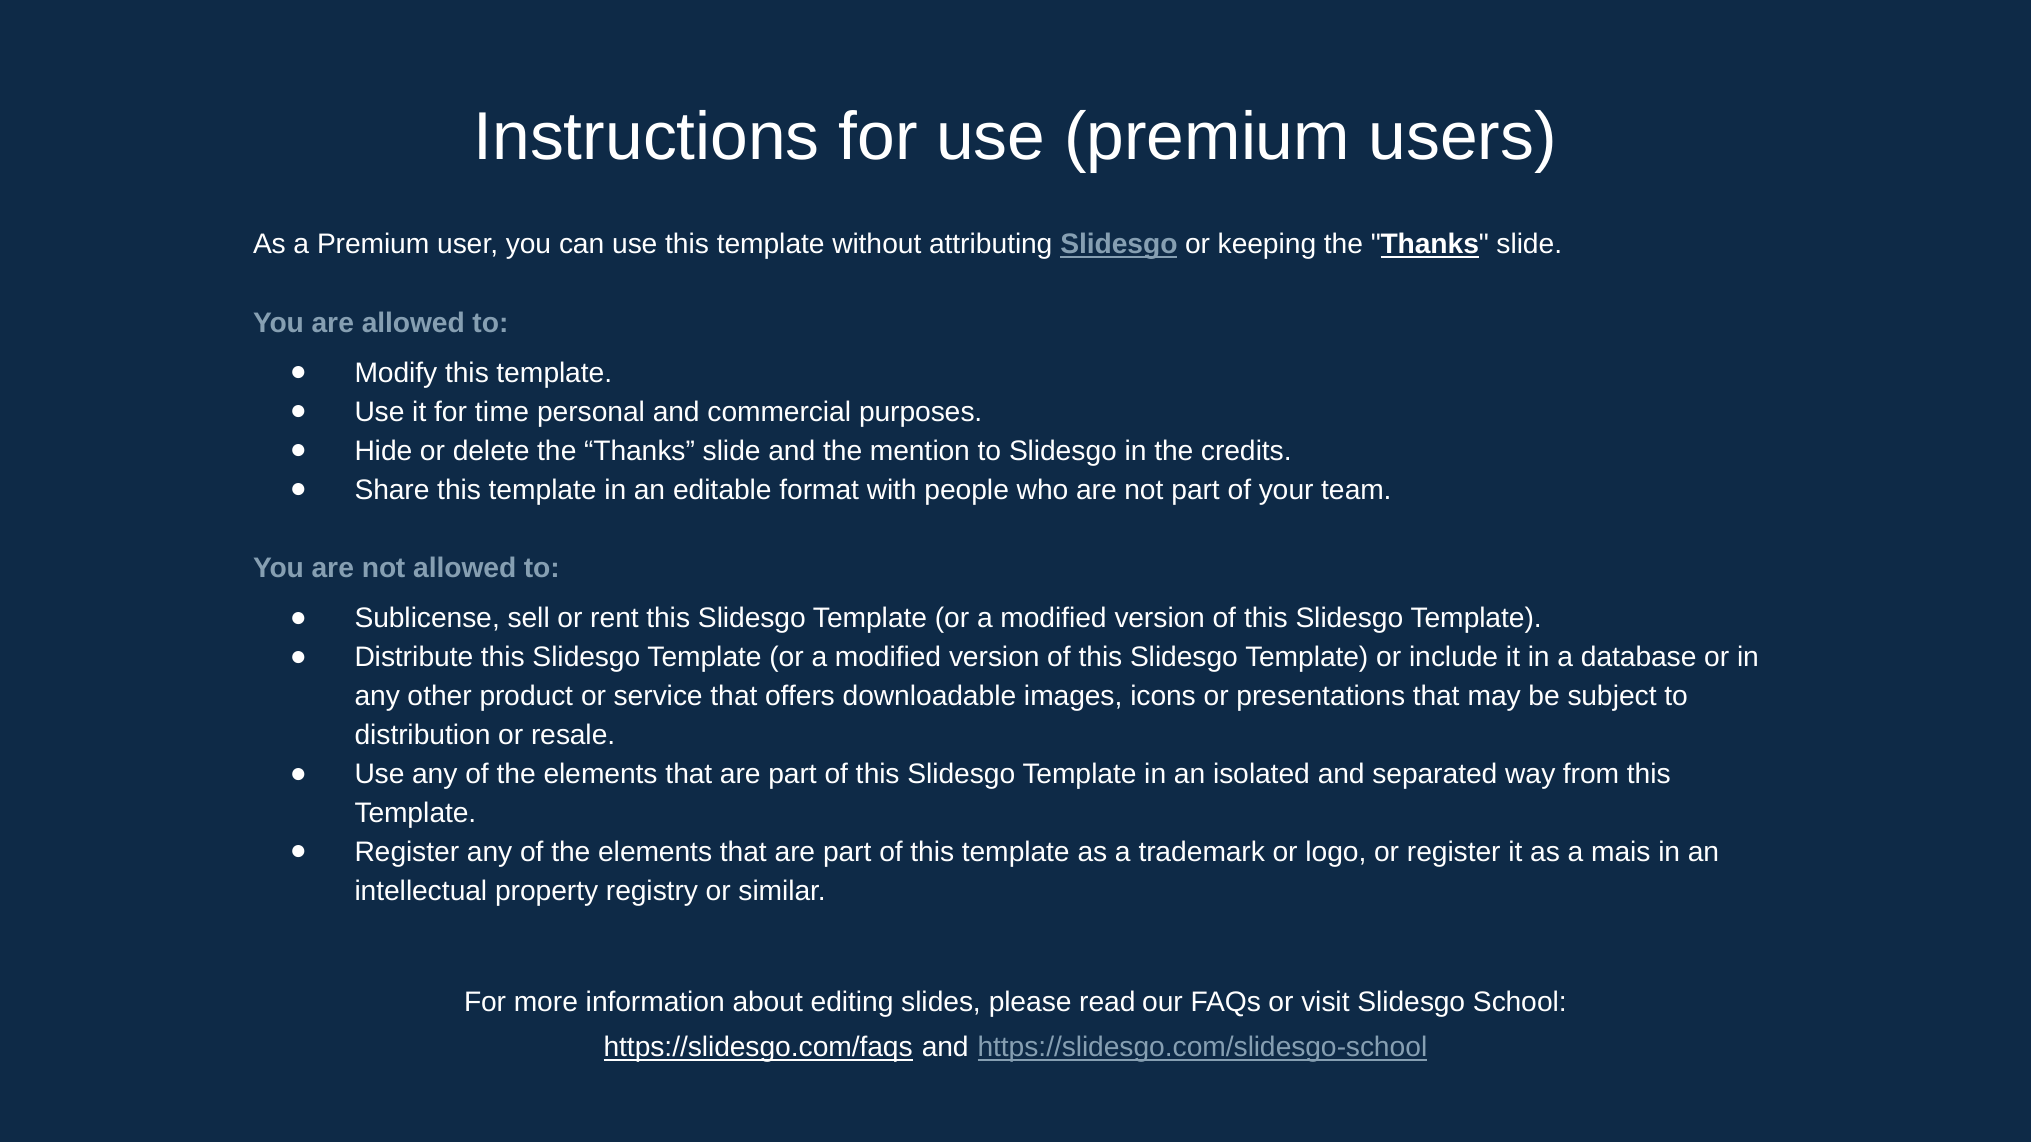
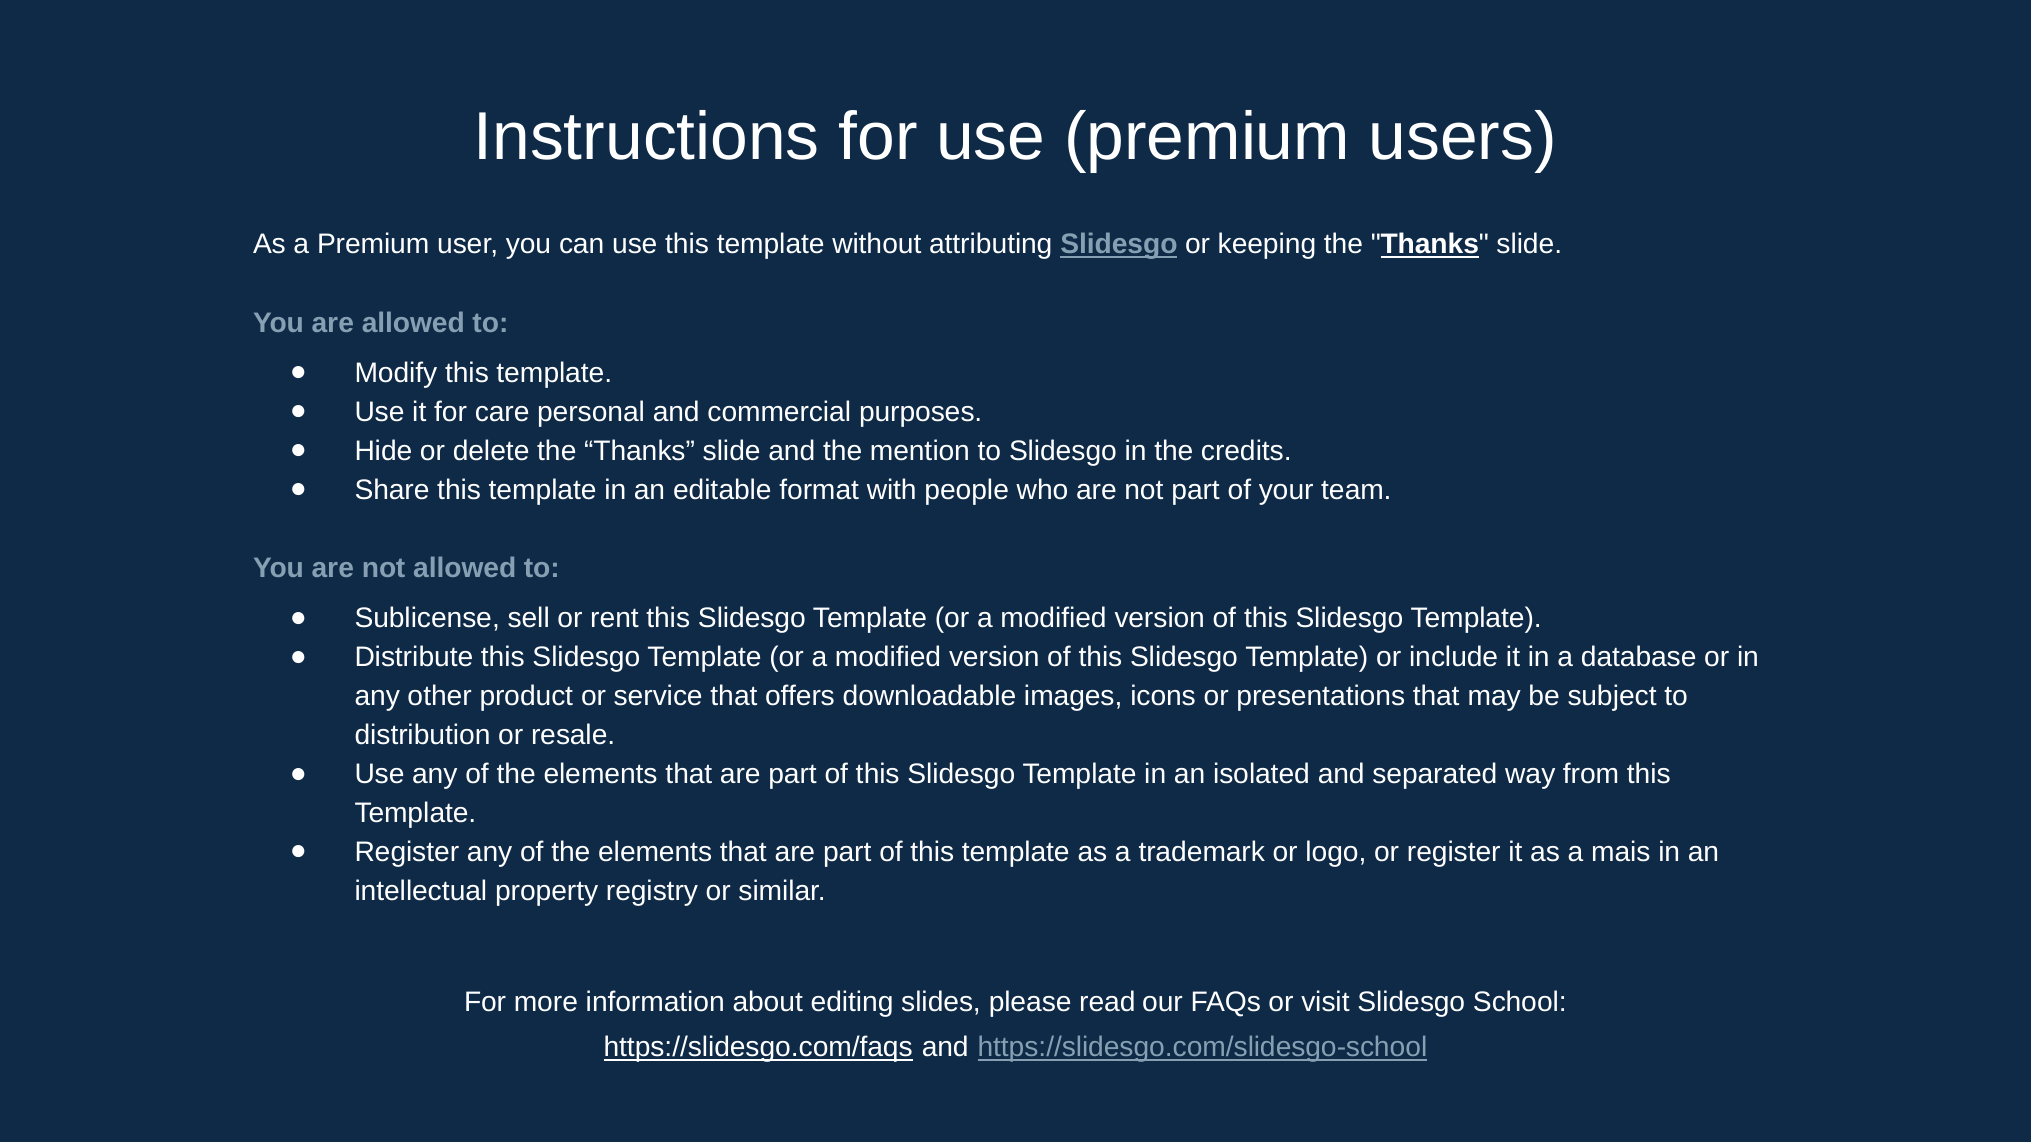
time: time -> care
